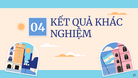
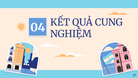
KHÁC: KHÁC -> CUNG
